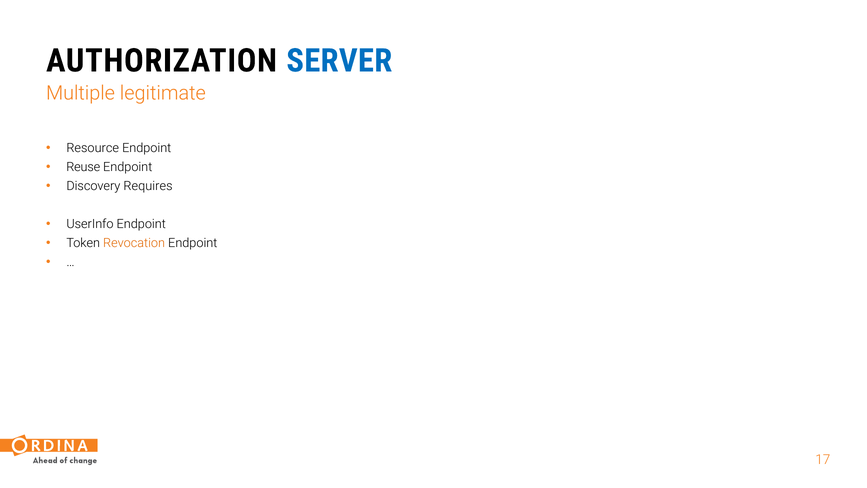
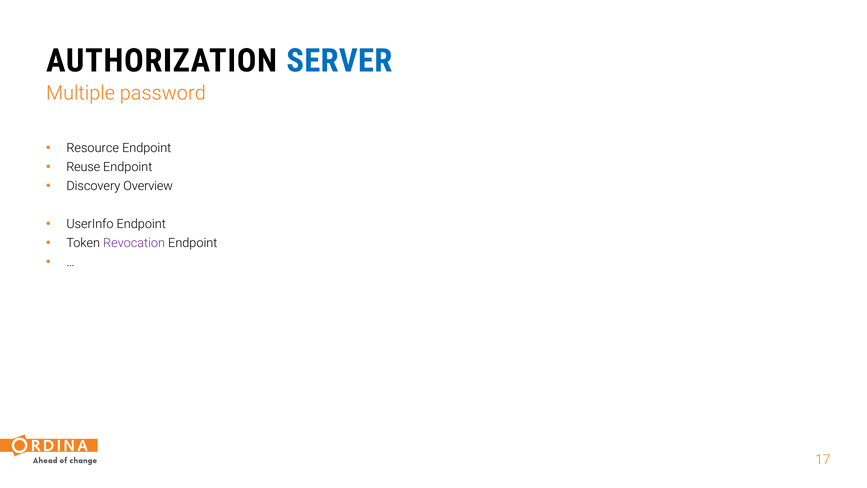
legitimate: legitimate -> password
Requires: Requires -> Overview
Revocation colour: orange -> purple
